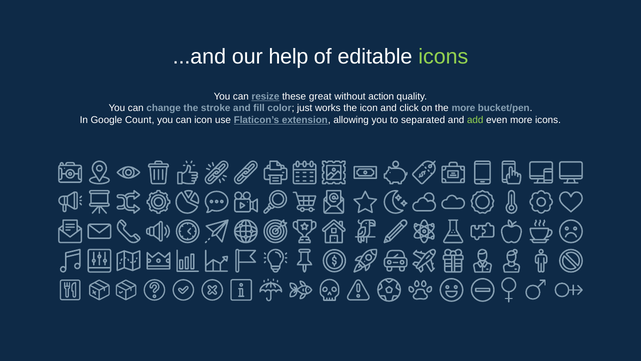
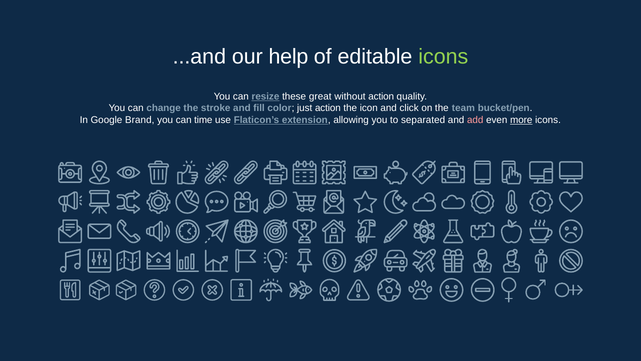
just works: works -> action
the more: more -> team
Count: Count -> Brand
can icon: icon -> time
add colour: light green -> pink
more at (521, 120) underline: none -> present
